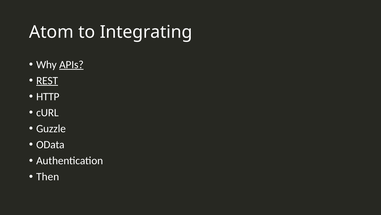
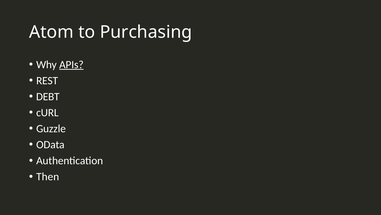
Integrating: Integrating -> Purchasing
REST underline: present -> none
HTTP: HTTP -> DEBT
